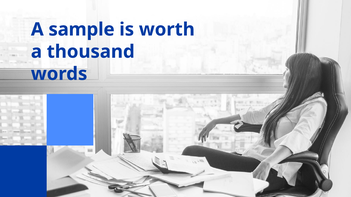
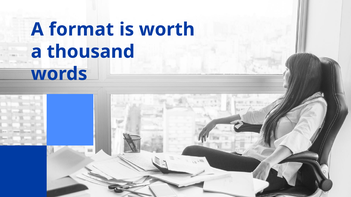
sample: sample -> format
